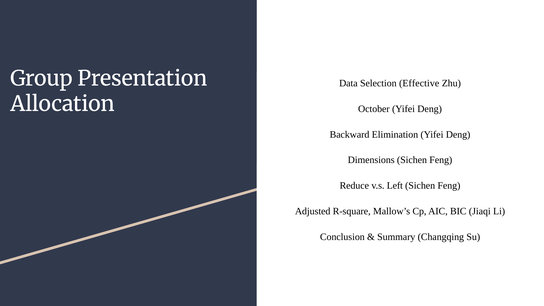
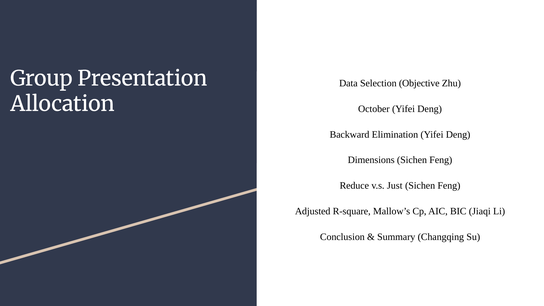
Effective: Effective -> Objective
Left: Left -> Just
